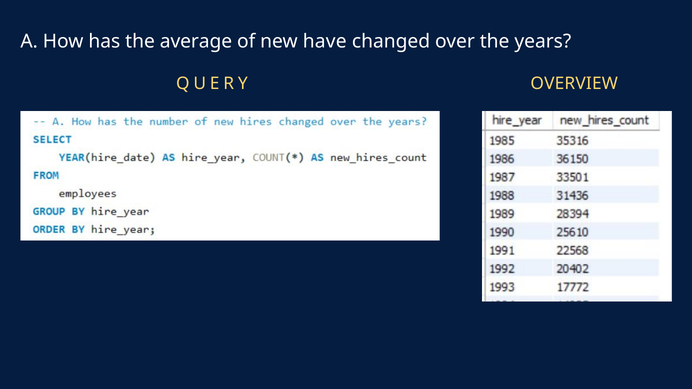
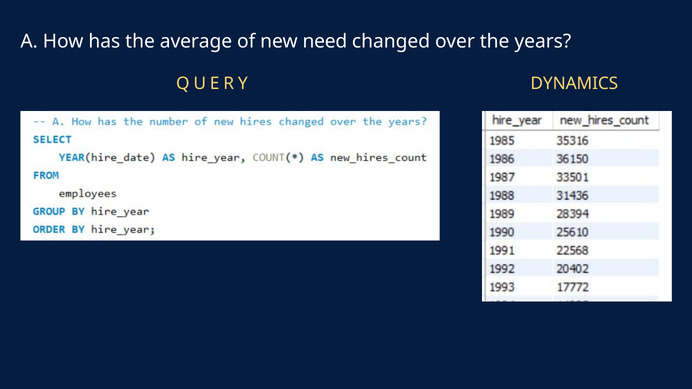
have: have -> need
OVERVIEW: OVERVIEW -> DYNAMICS
